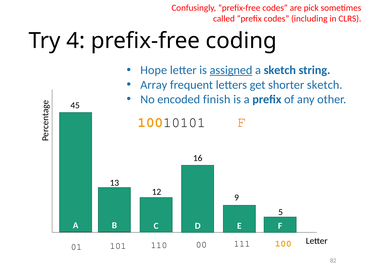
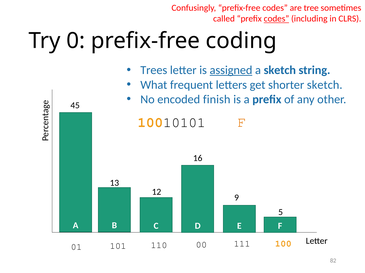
pick: pick -> tree
codes at (276, 19) underline: none -> present
4: 4 -> 0
Hope: Hope -> Trees
Array: Array -> What
